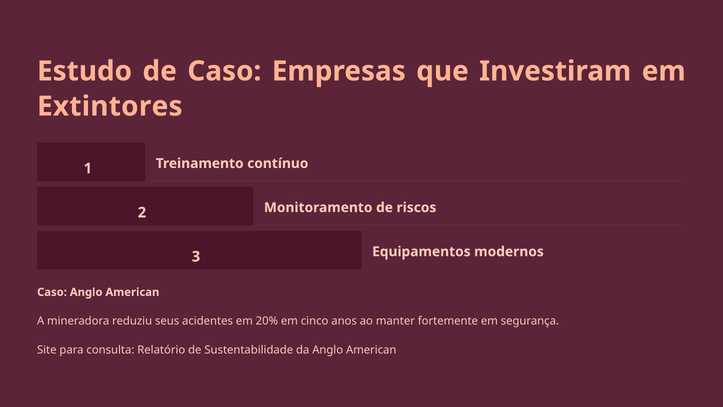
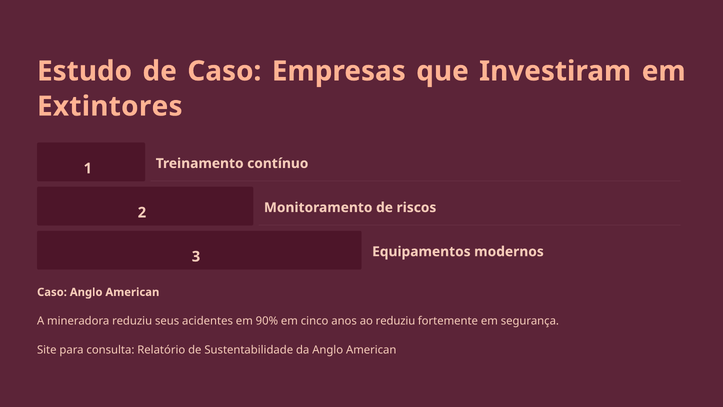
20%: 20% -> 90%
ao manter: manter -> reduziu
